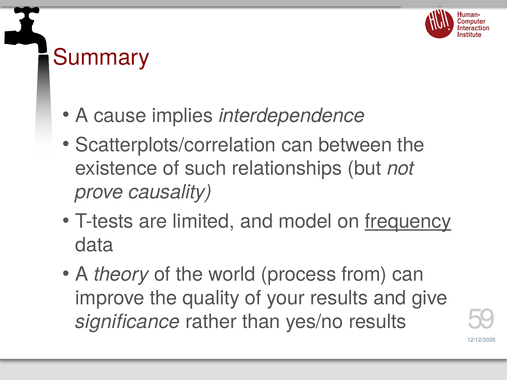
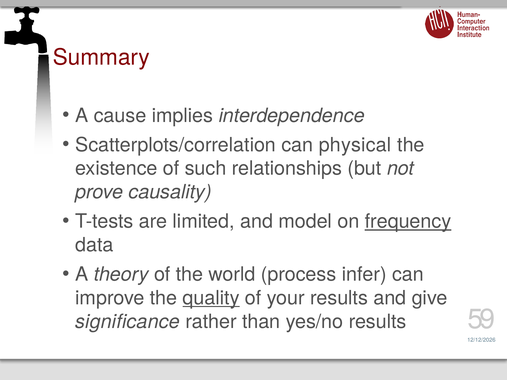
between: between -> physical
from: from -> infer
quality underline: none -> present
